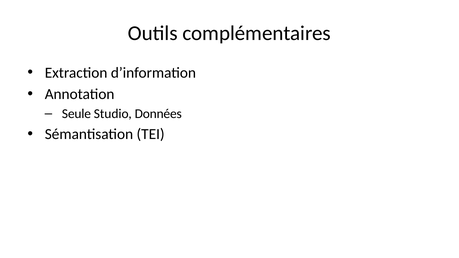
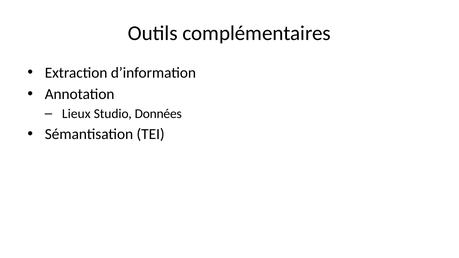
Seule: Seule -> Lieux
